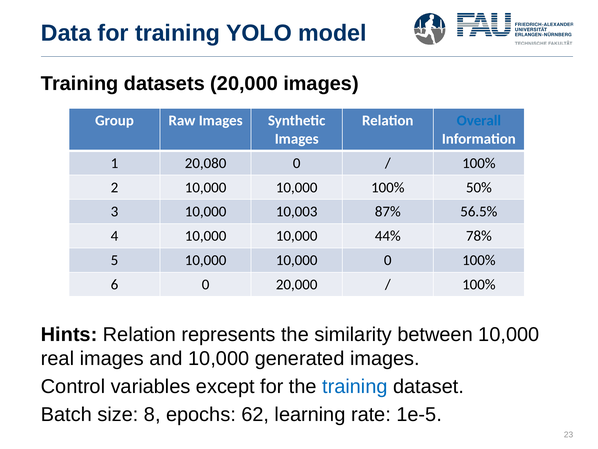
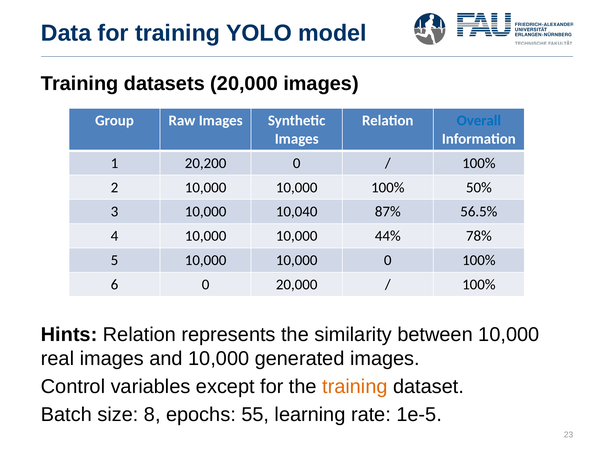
20,080: 20,080 -> 20,200
10,003: 10,003 -> 10,040
training at (355, 386) colour: blue -> orange
62: 62 -> 55
